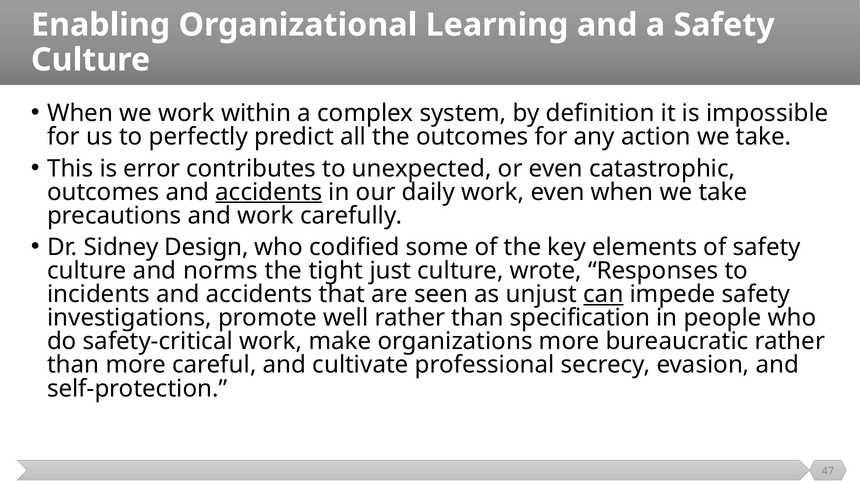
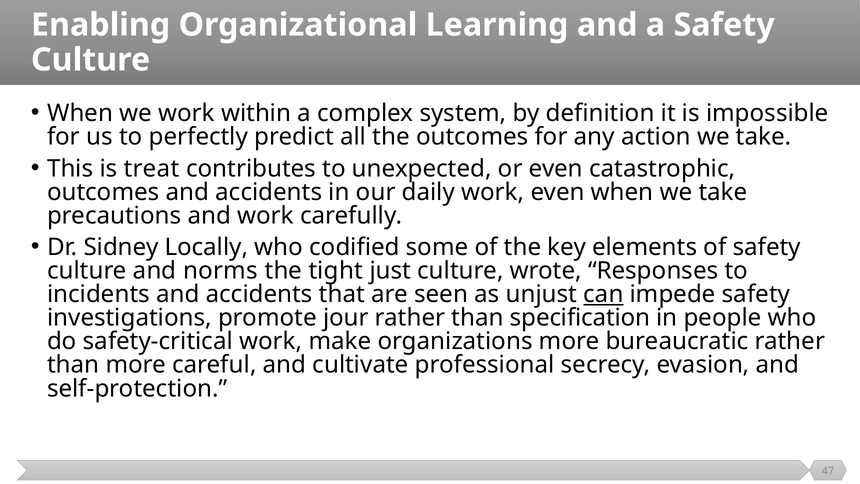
error: error -> treat
accidents at (269, 192) underline: present -> none
Design: Design -> Locally
well: well -> jour
